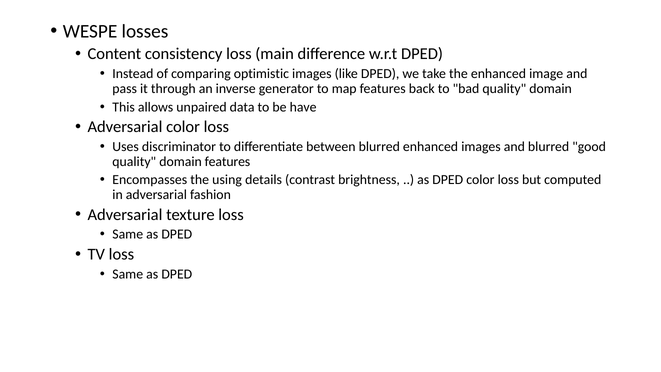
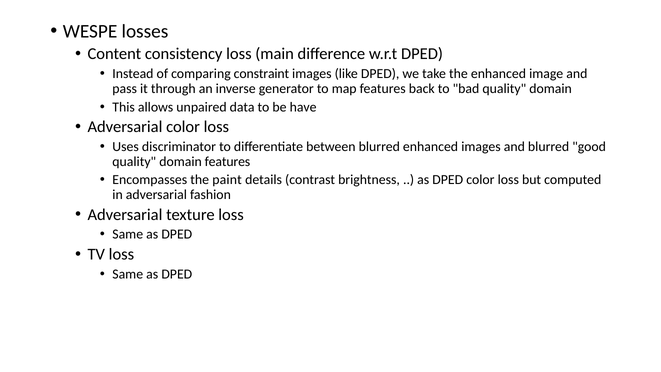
optimistic: optimistic -> constraint
using: using -> paint
